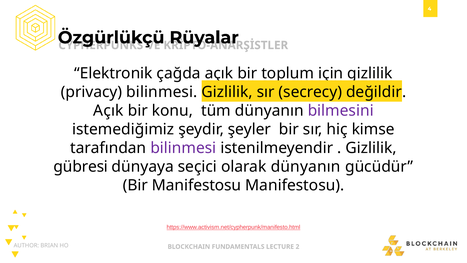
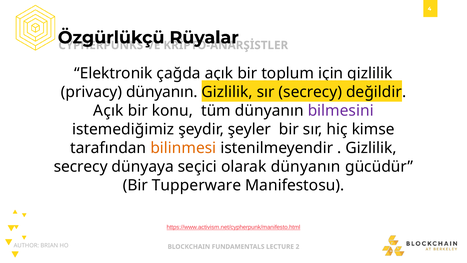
privacy bilinmesi: bilinmesi -> dünyanın
bilinmesi at (183, 148) colour: purple -> orange
gübresi at (81, 167): gübresi -> secrecy
Bir Manifestosu: Manifestosu -> Tupperware
